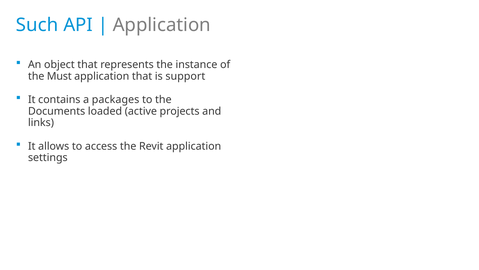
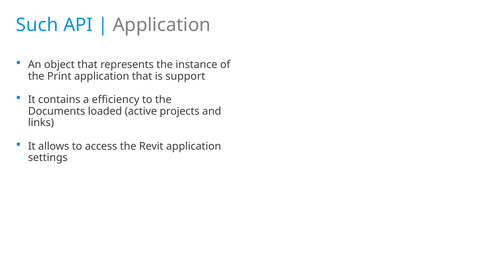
Must: Must -> Print
packages: packages -> efficiency
